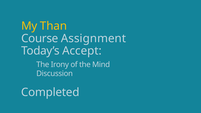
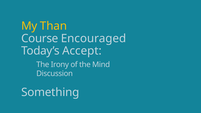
Assignment: Assignment -> Encouraged
Completed: Completed -> Something
